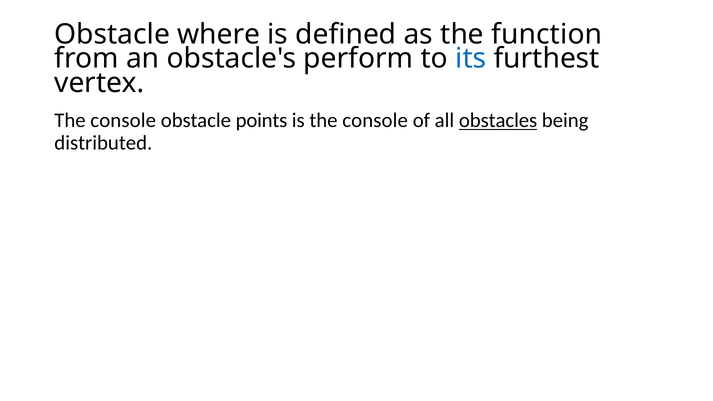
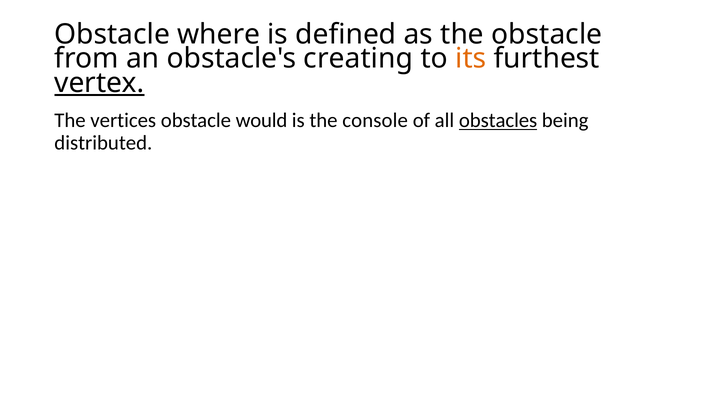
the function: function -> obstacle
perform: perform -> creating
its colour: blue -> orange
vertex underline: none -> present
console at (123, 121): console -> vertices
points: points -> would
